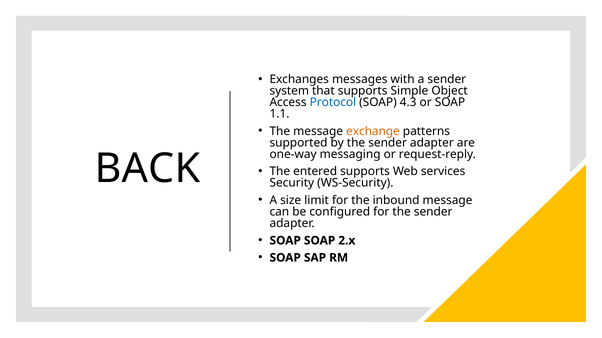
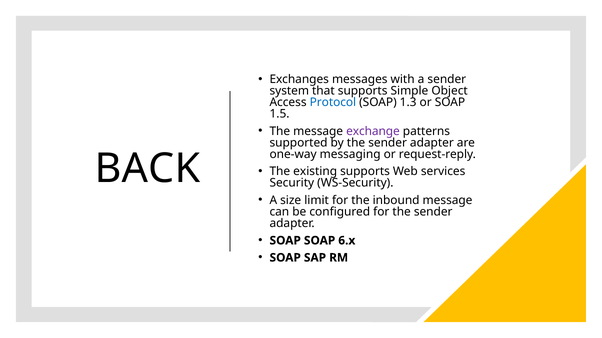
4.3: 4.3 -> 1.3
1.1: 1.1 -> 1.5
exchange colour: orange -> purple
entered: entered -> existing
2.x: 2.x -> 6.x
